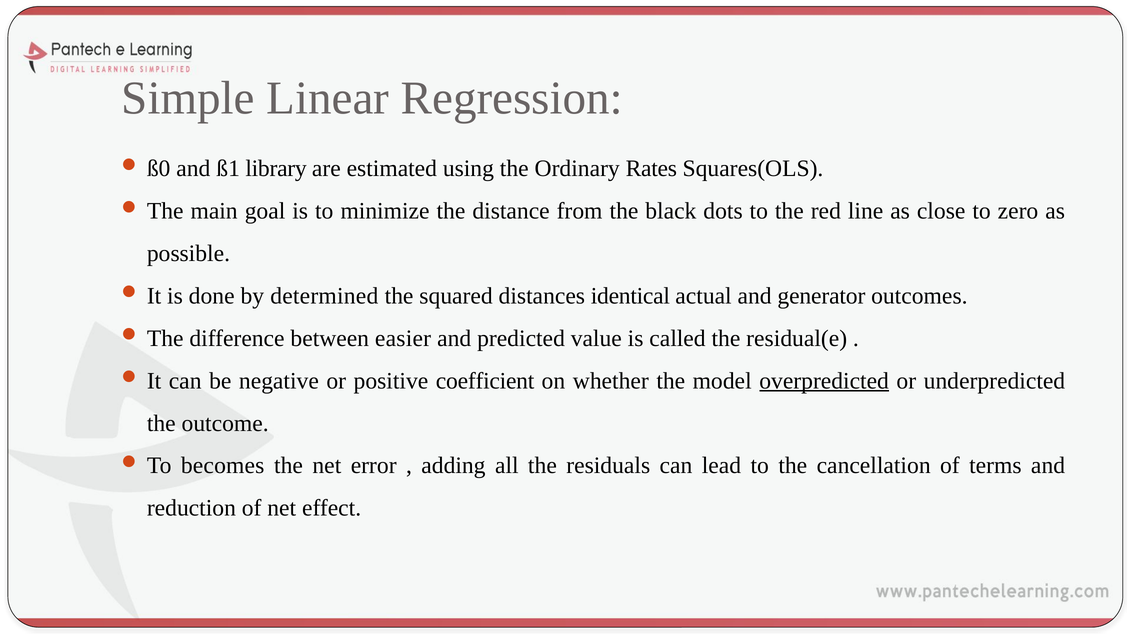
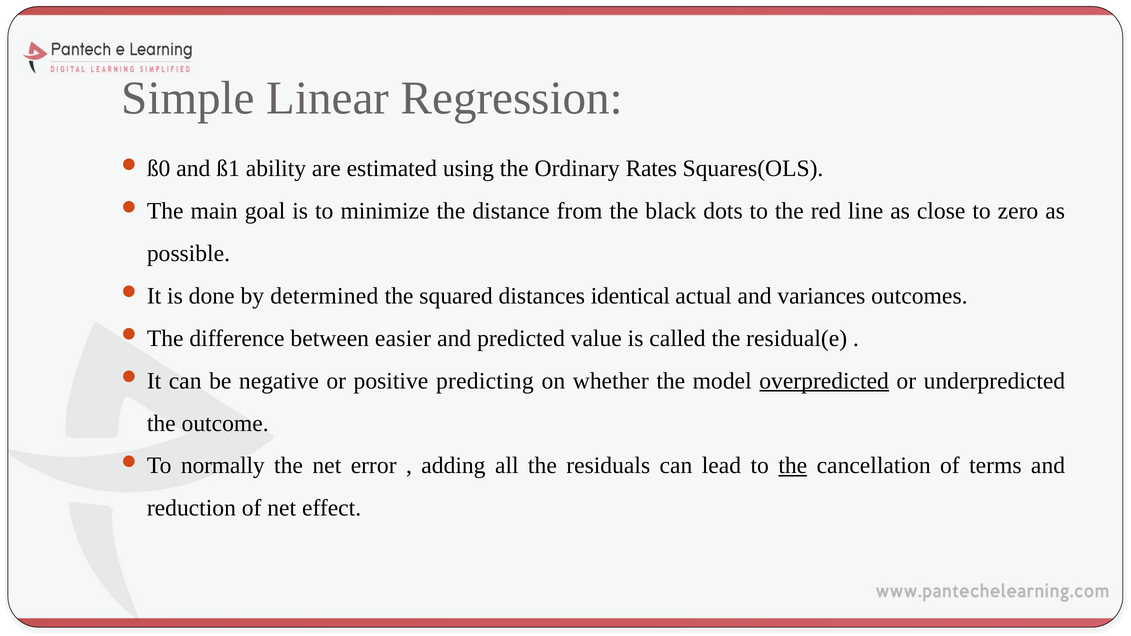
library: library -> ability
generator: generator -> variances
coefficient: coefficient -> predicting
becomes: becomes -> normally
the at (793, 466) underline: none -> present
